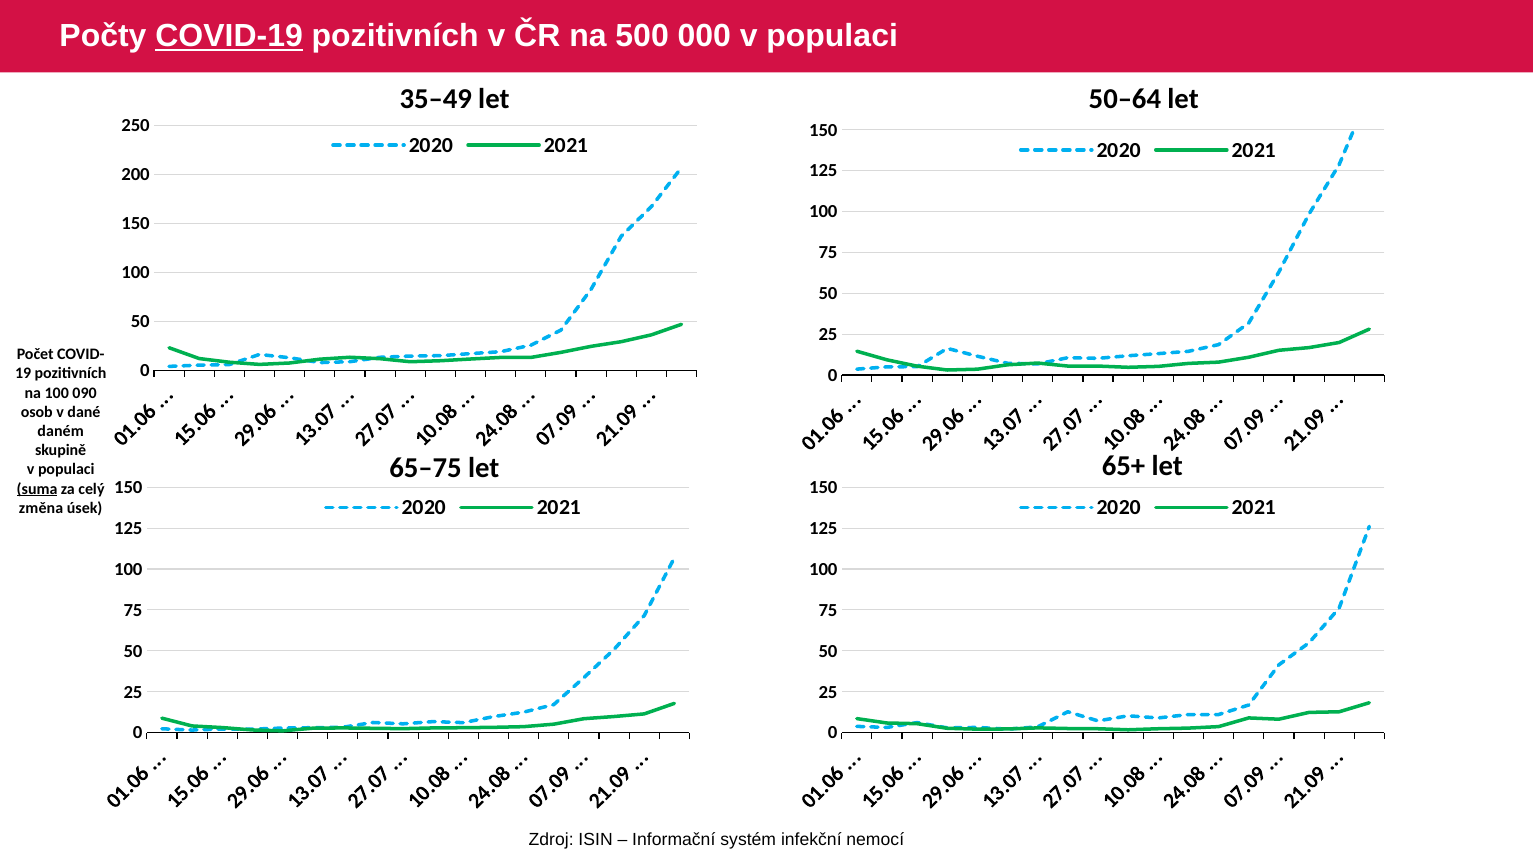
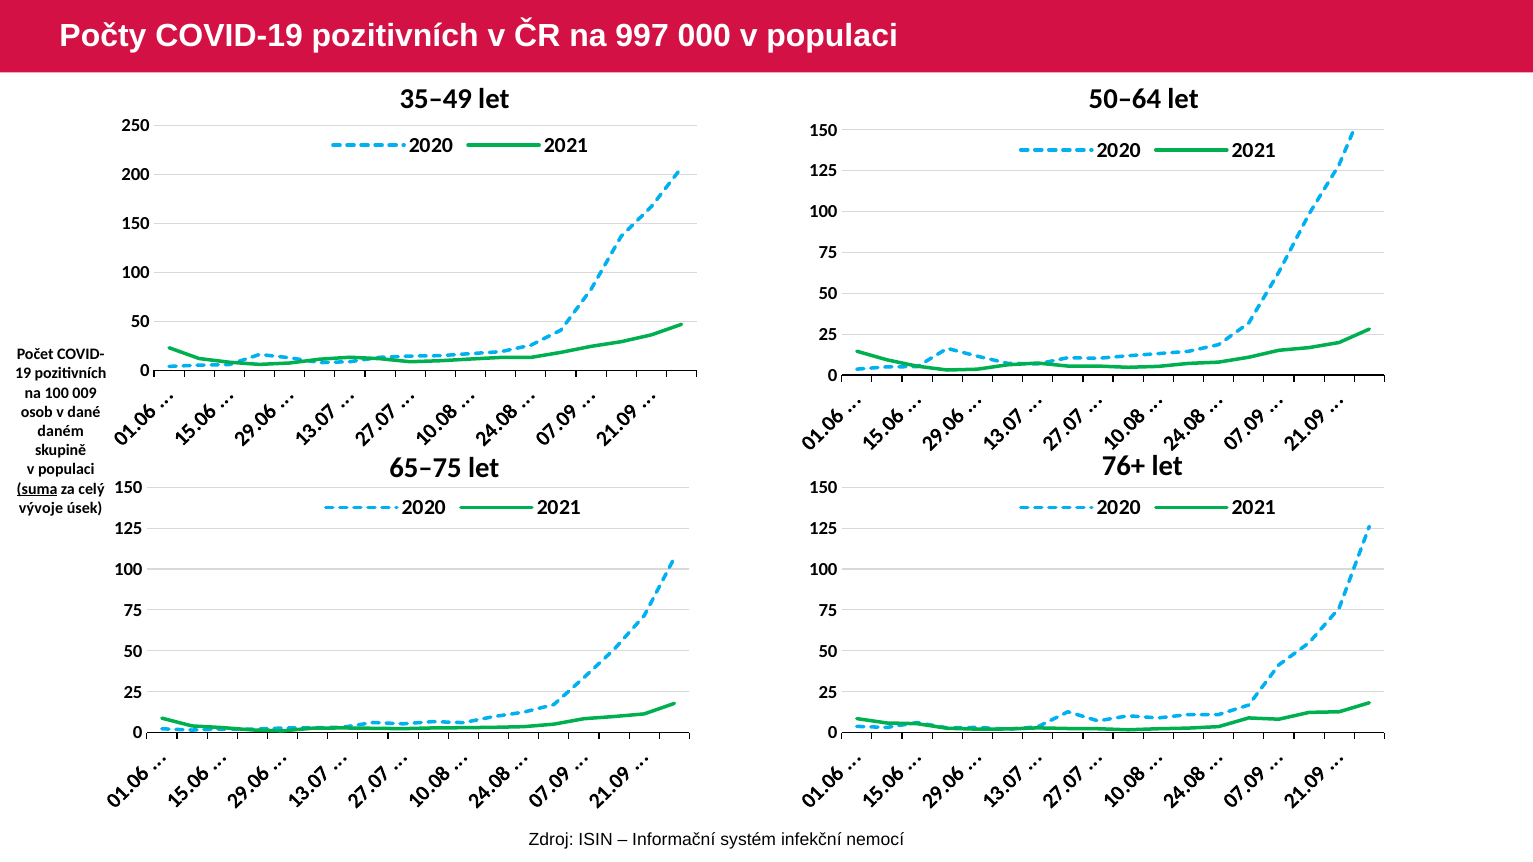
COVID-19 underline: present -> none
500: 500 -> 997
090: 090 -> 009
65+: 65+ -> 76+
změna: změna -> vývoje
